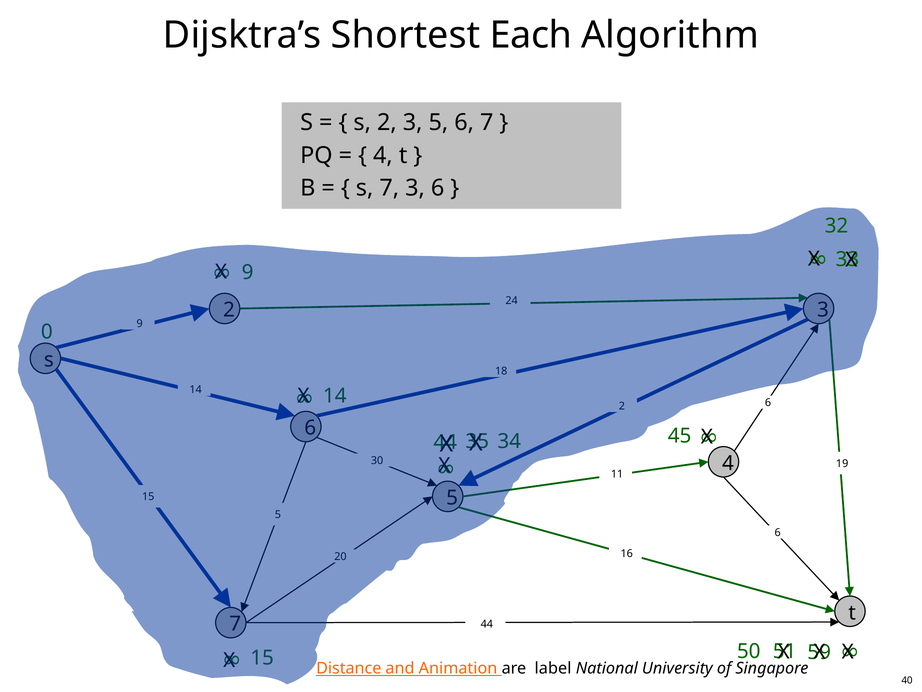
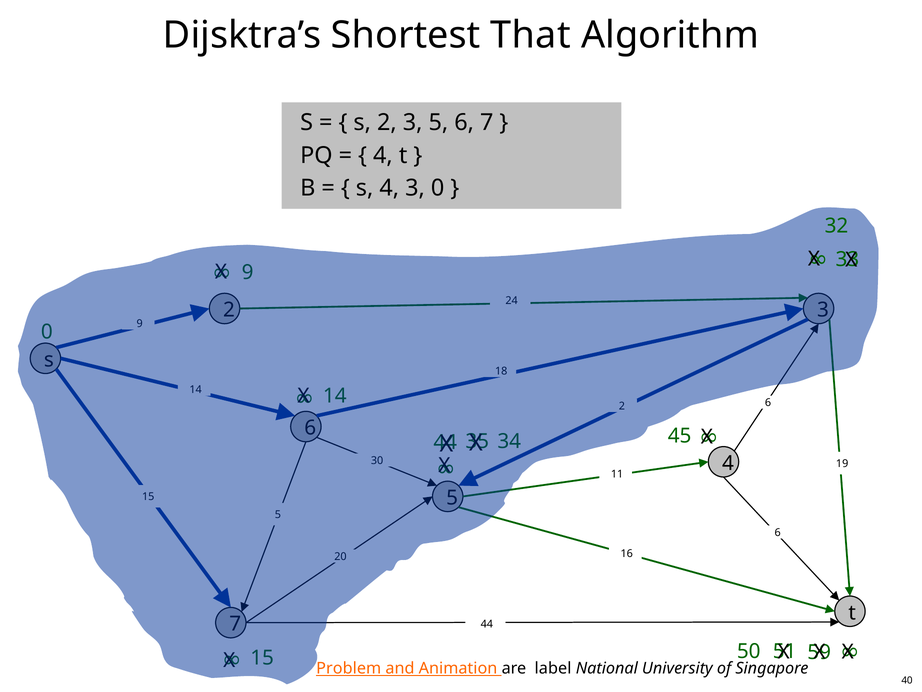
Each: Each -> That
s 7: 7 -> 4
3 6: 6 -> 0
Distance: Distance -> Problem
